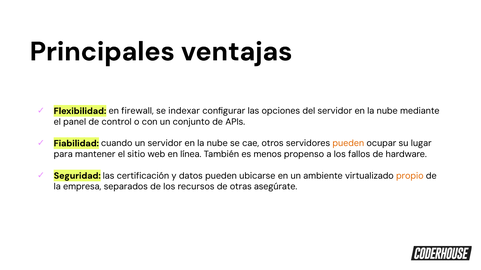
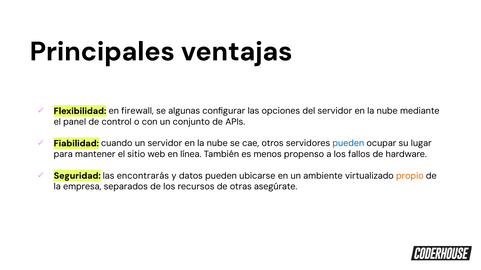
indexar: indexar -> algunas
pueden at (348, 144) colour: orange -> blue
certificación: certificación -> encontrarás
